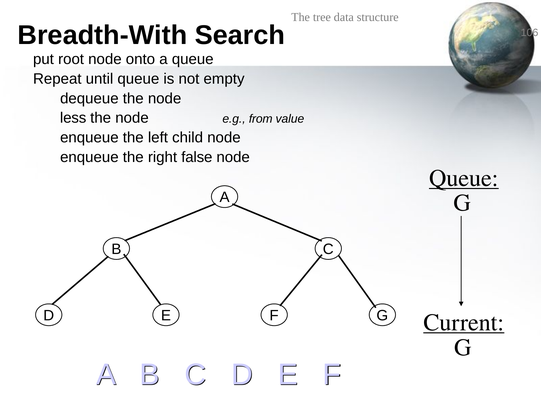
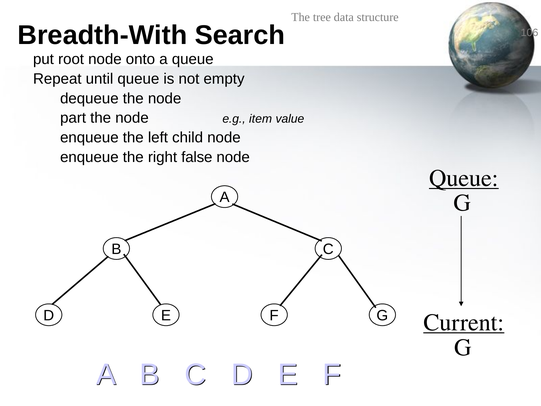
less: less -> part
from: from -> item
